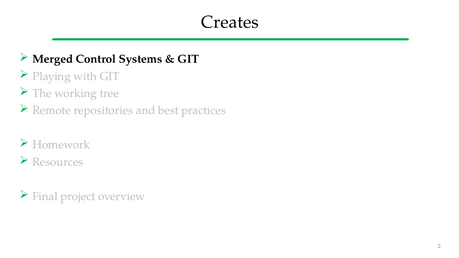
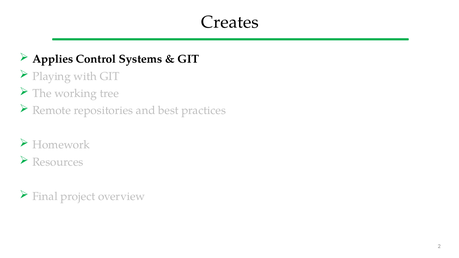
Merged: Merged -> Applies
